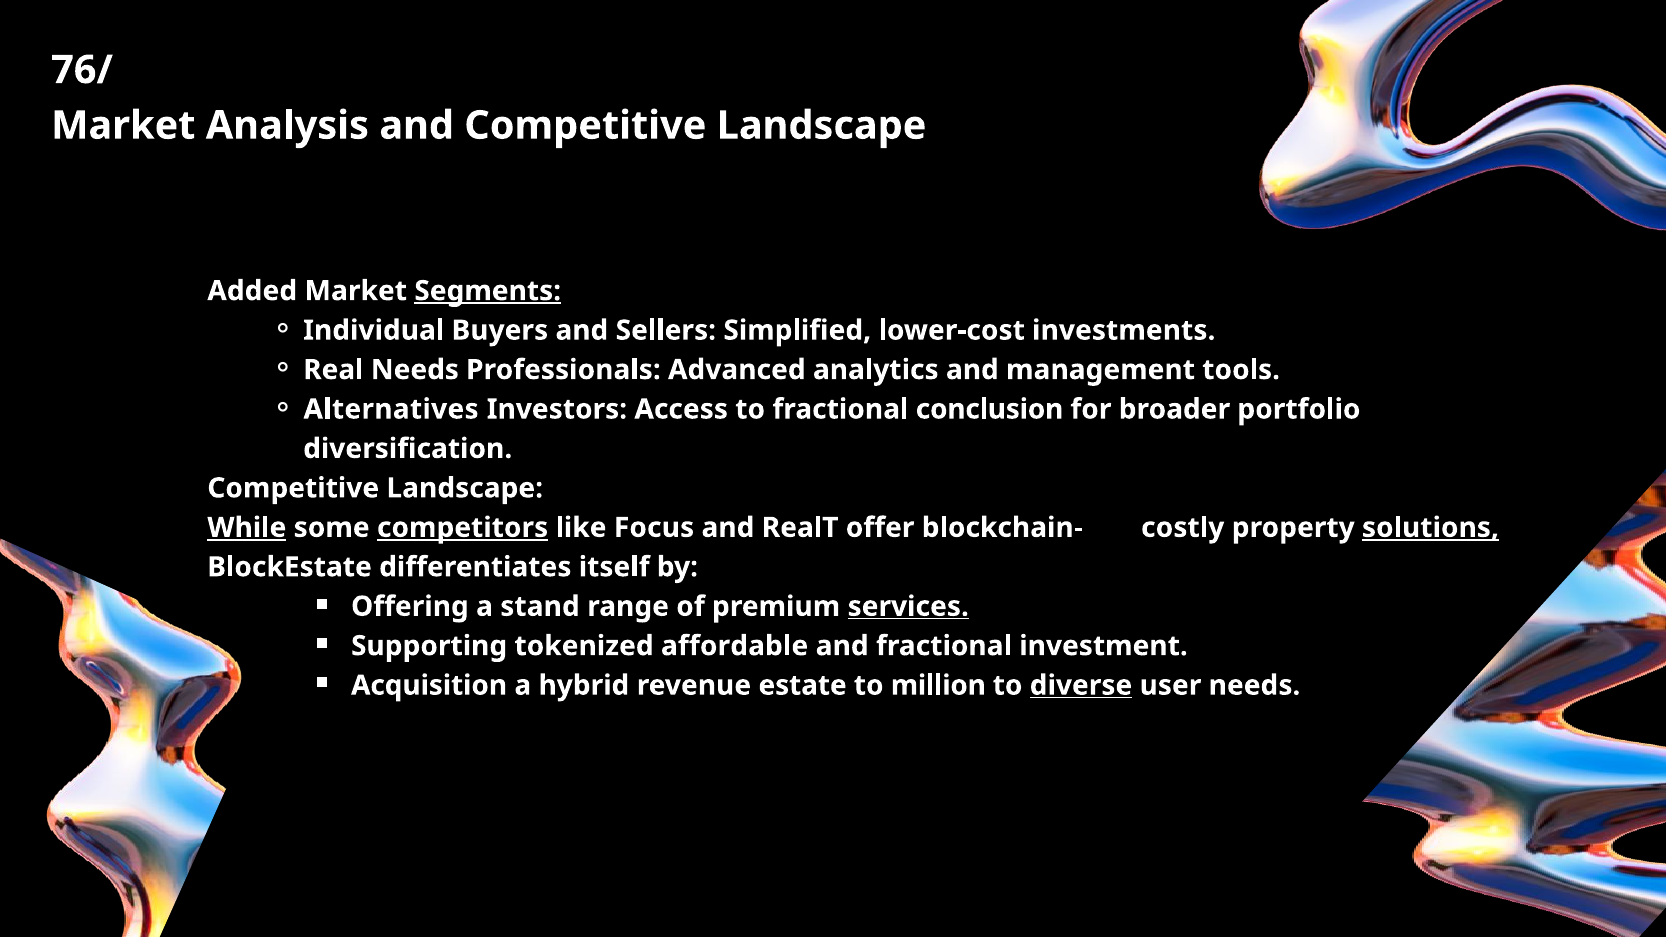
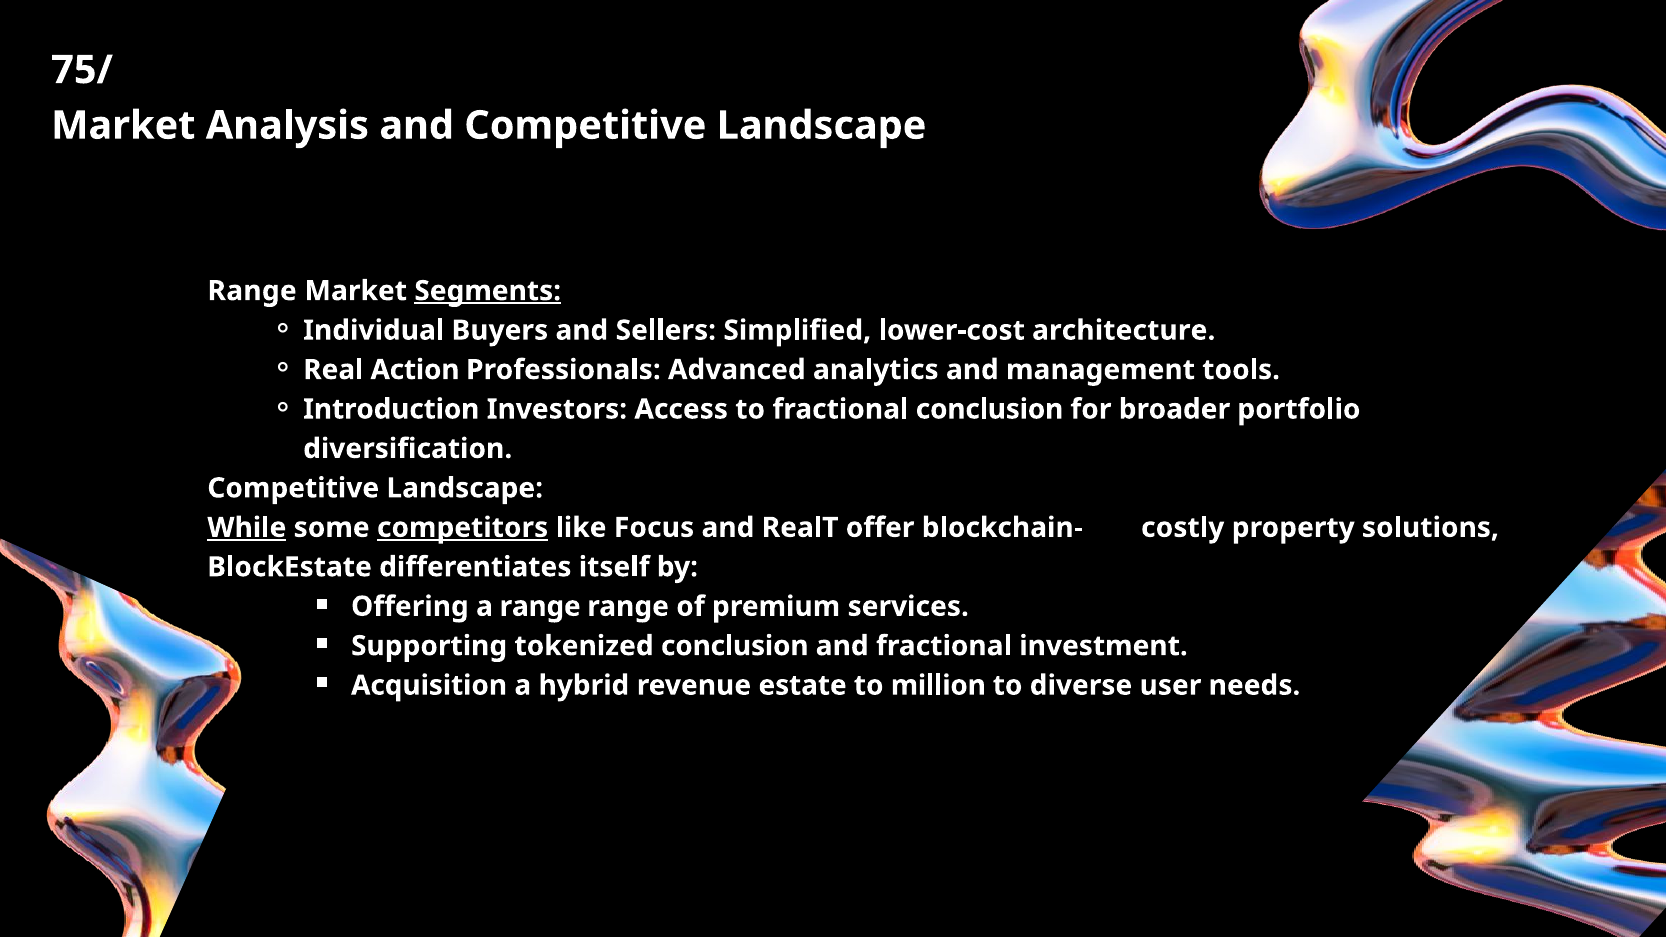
76/: 76/ -> 75/
Added at (252, 291): Added -> Range
investments: investments -> architecture
Real Needs: Needs -> Action
Alternatives: Alternatives -> Introduction
solutions underline: present -> none
a stand: stand -> range
services underline: present -> none
tokenized affordable: affordable -> conclusion
diverse underline: present -> none
